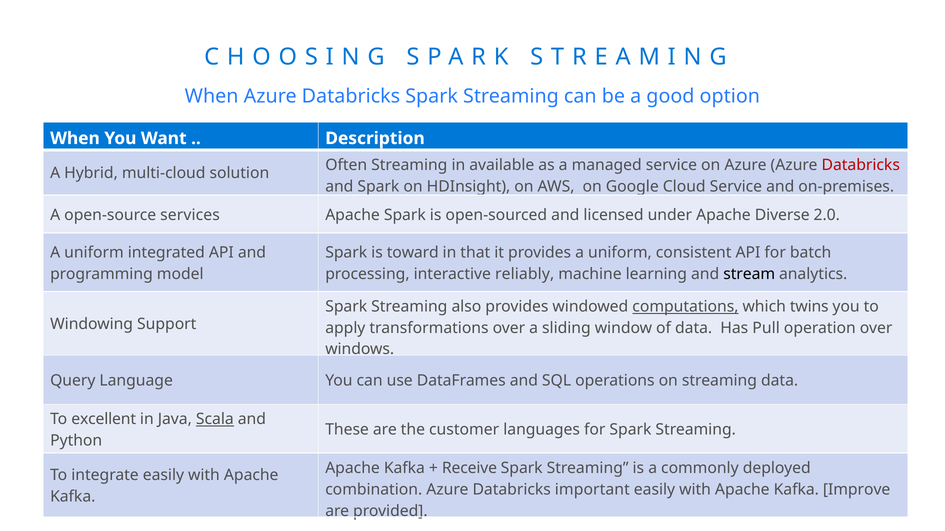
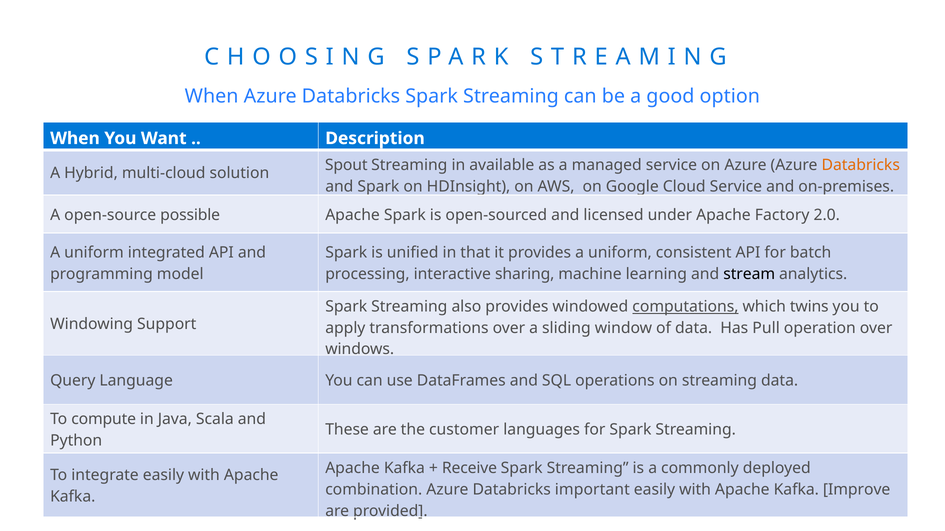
Often: Often -> Spout
Databricks at (861, 165) colour: red -> orange
services: services -> possible
Diverse: Diverse -> Factory
toward: toward -> unified
reliably: reliably -> sharing
excellent: excellent -> compute
Scala underline: present -> none
